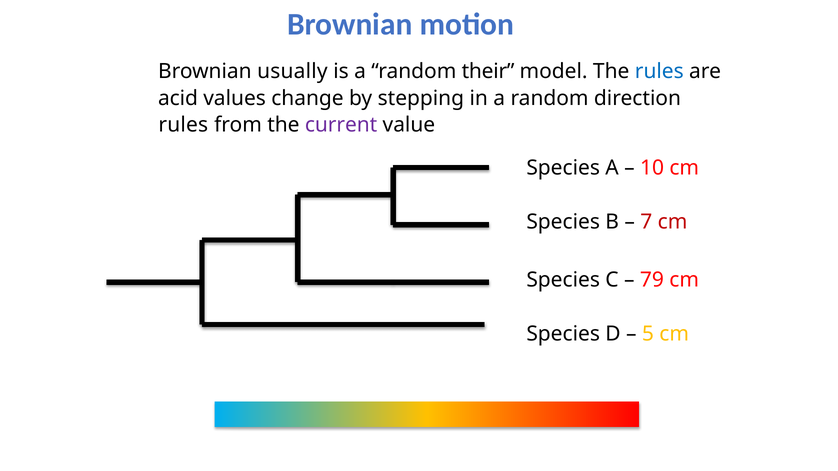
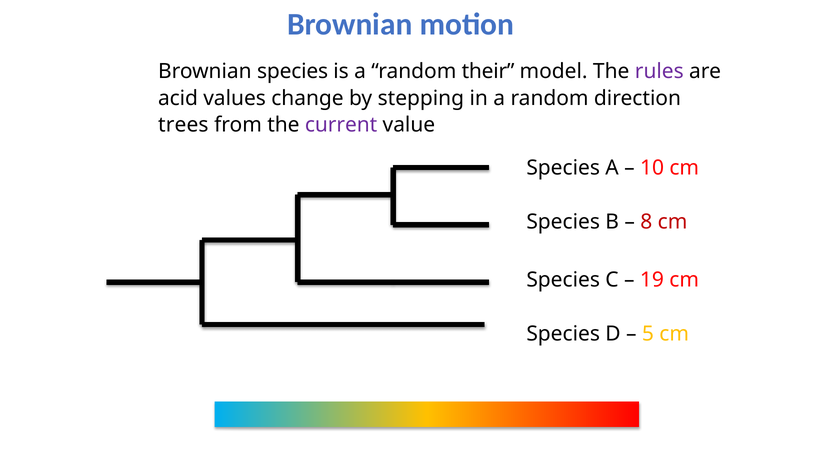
Brownian usually: usually -> species
rules at (659, 71) colour: blue -> purple
rules at (183, 125): rules -> trees
7: 7 -> 8
79: 79 -> 19
